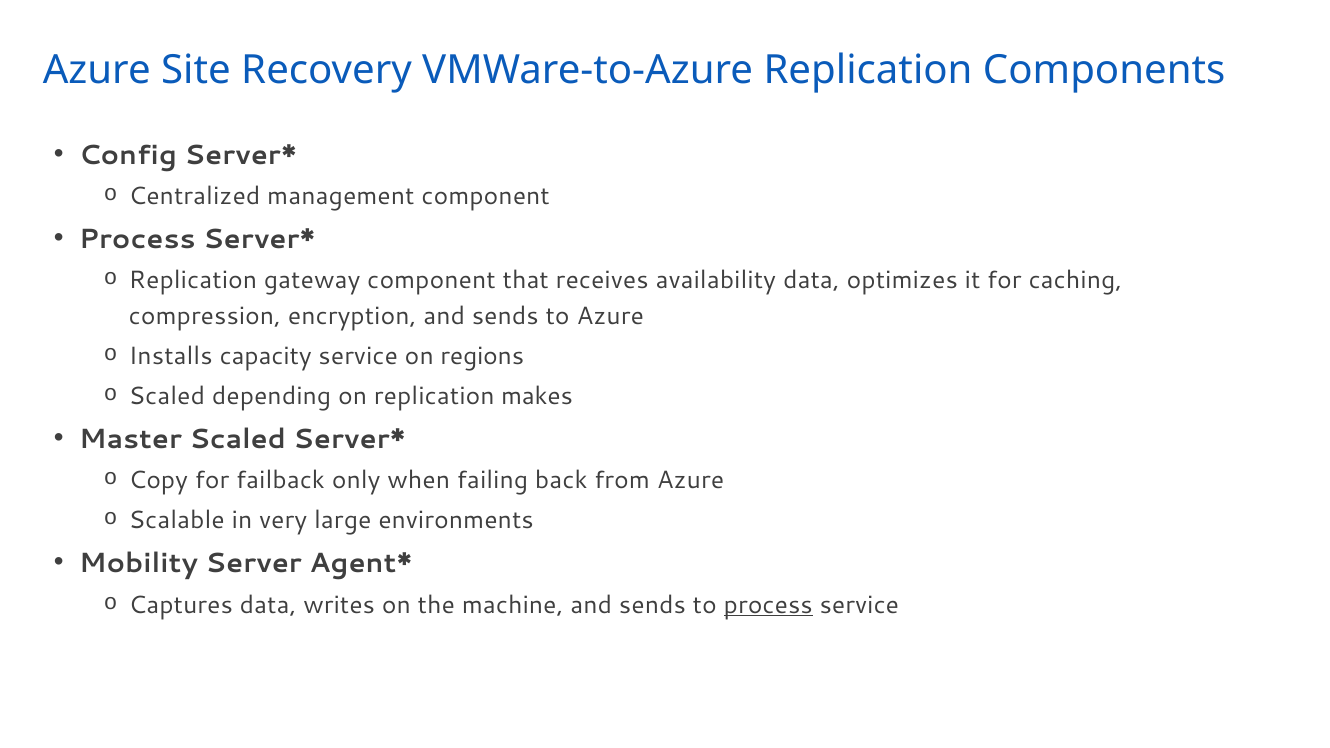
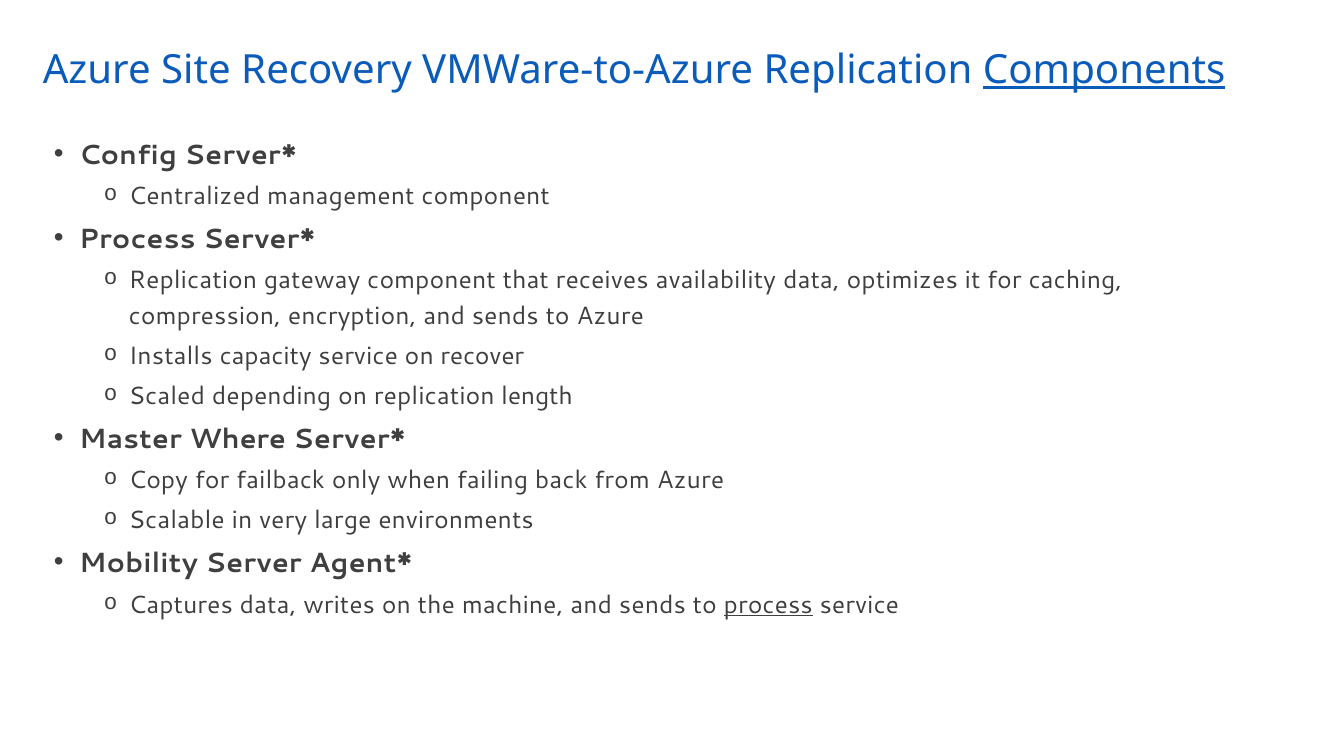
Components underline: none -> present
regions: regions -> recover
makes: makes -> length
Master Scaled: Scaled -> Where
